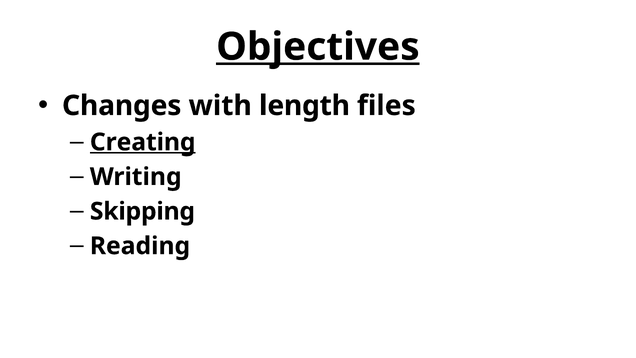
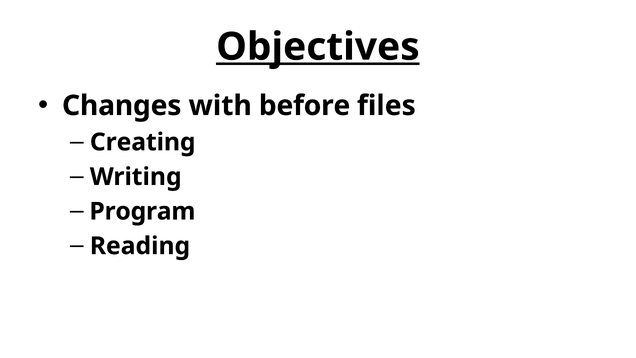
length: length -> before
Creating underline: present -> none
Skipping: Skipping -> Program
